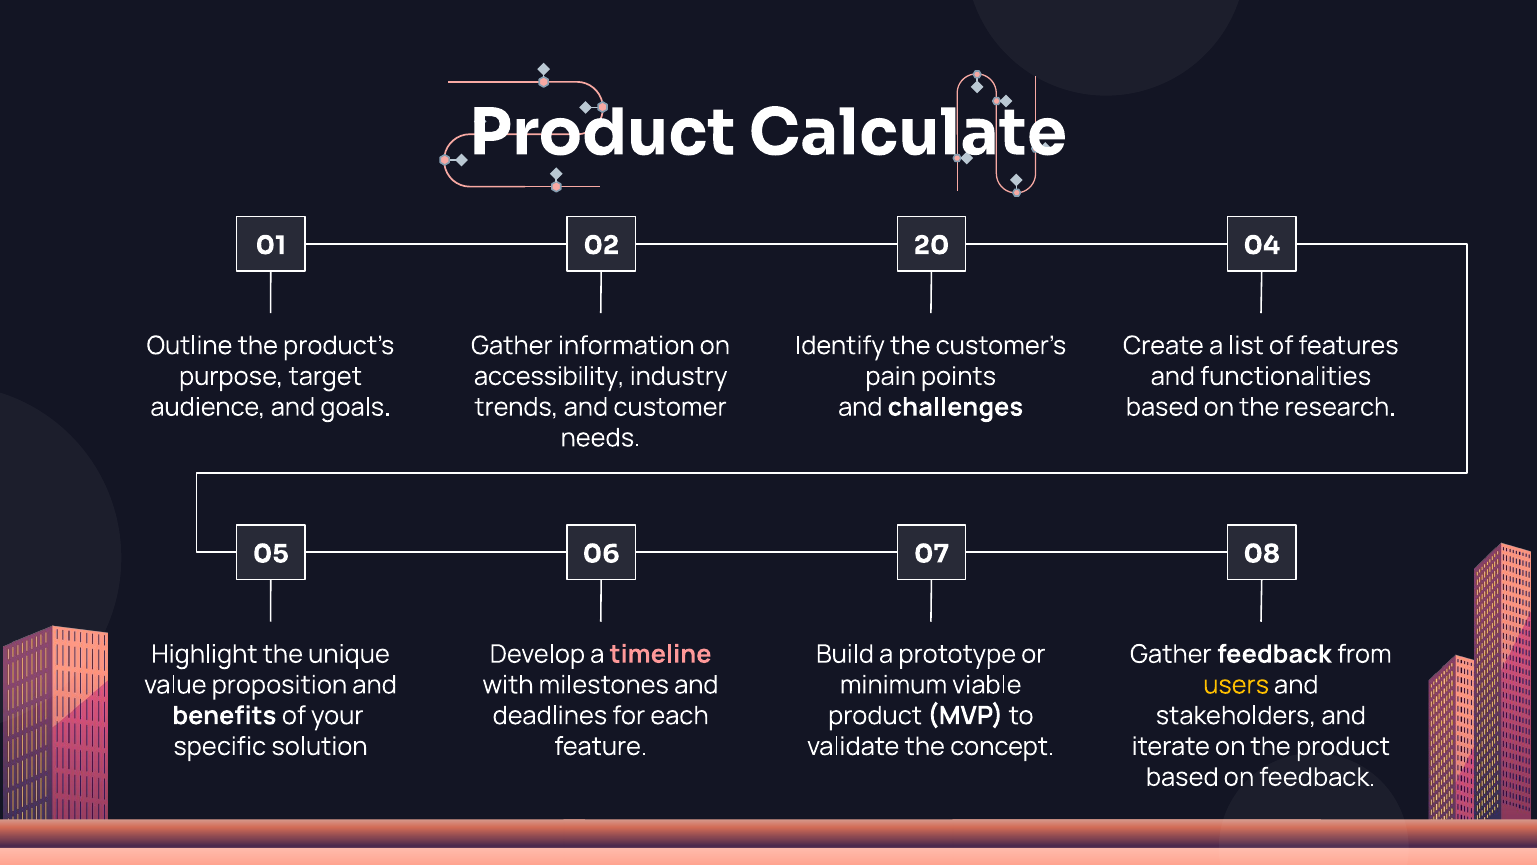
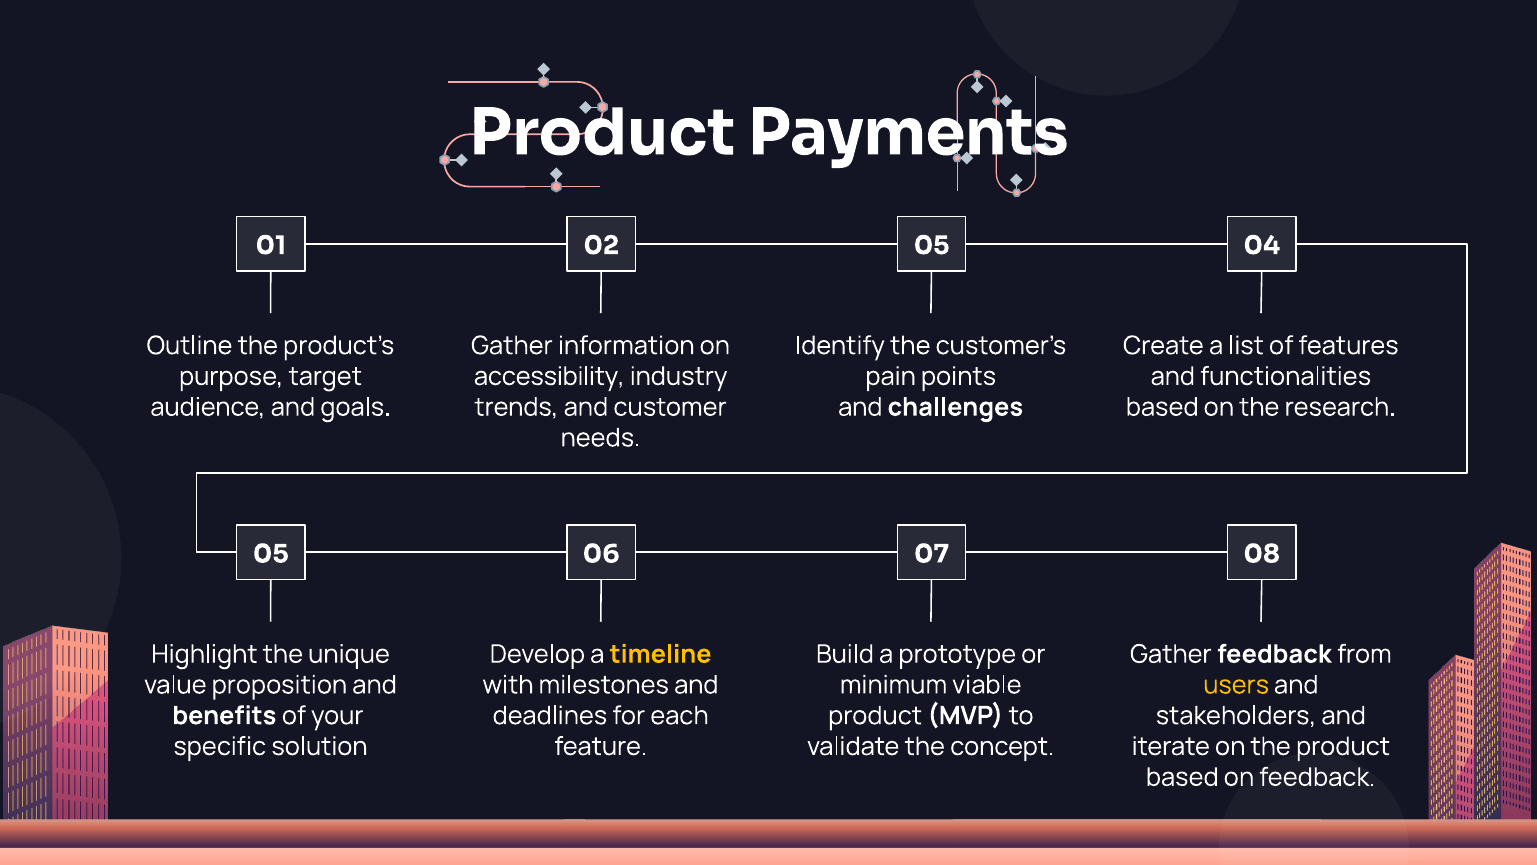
Calculate: Calculate -> Payments
02 20: 20 -> 05
timeline colour: pink -> yellow
